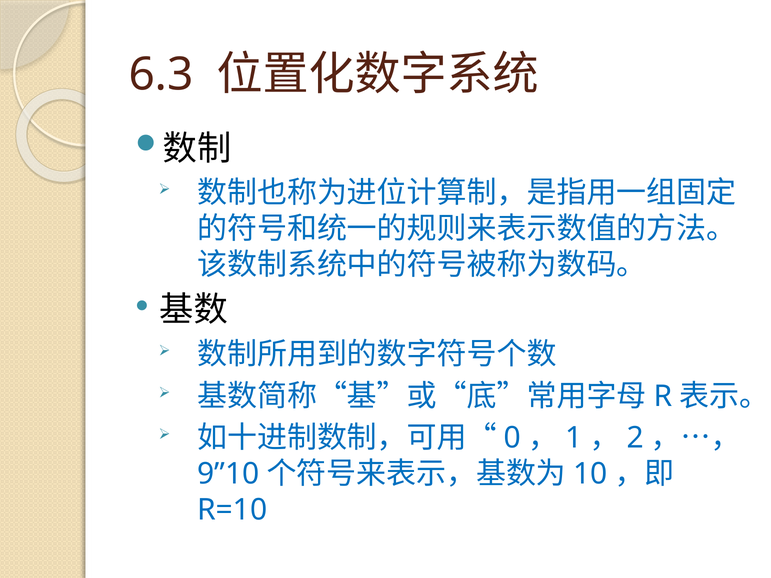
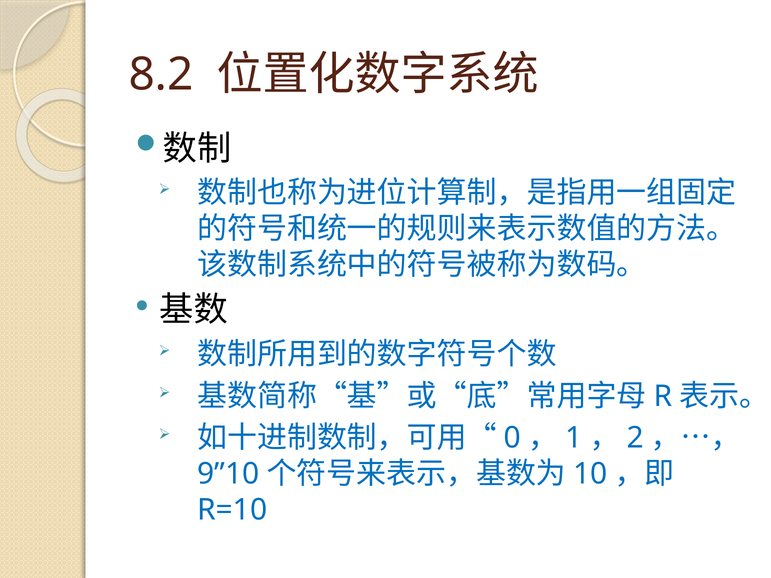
6.3: 6.3 -> 8.2
